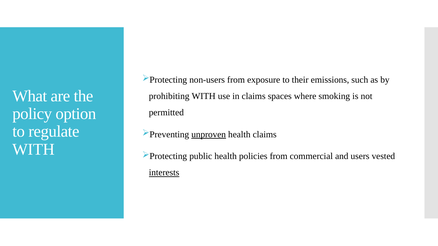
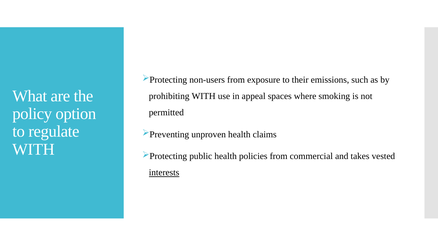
in claims: claims -> appeal
unproven underline: present -> none
users: users -> takes
